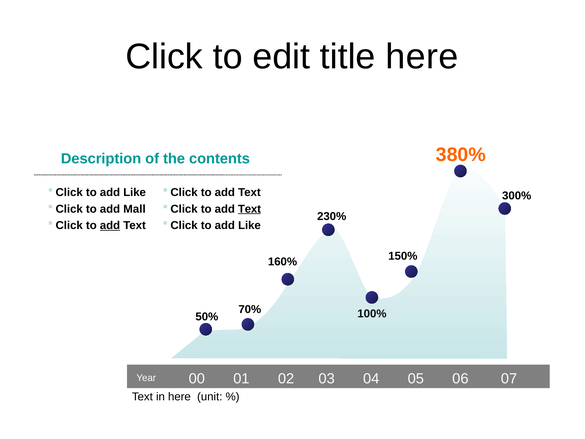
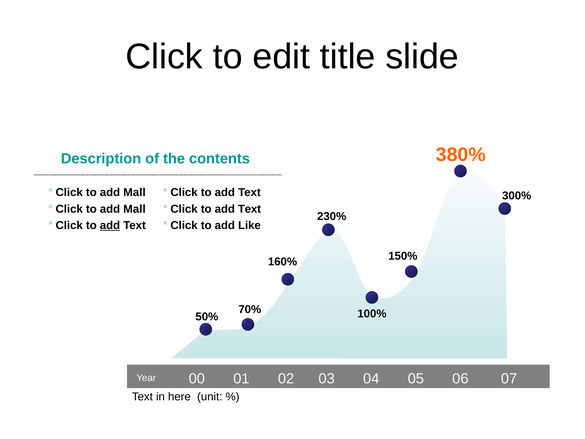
title here: here -> slide
Like at (135, 192): Like -> Mall
Text at (249, 209) underline: present -> none
